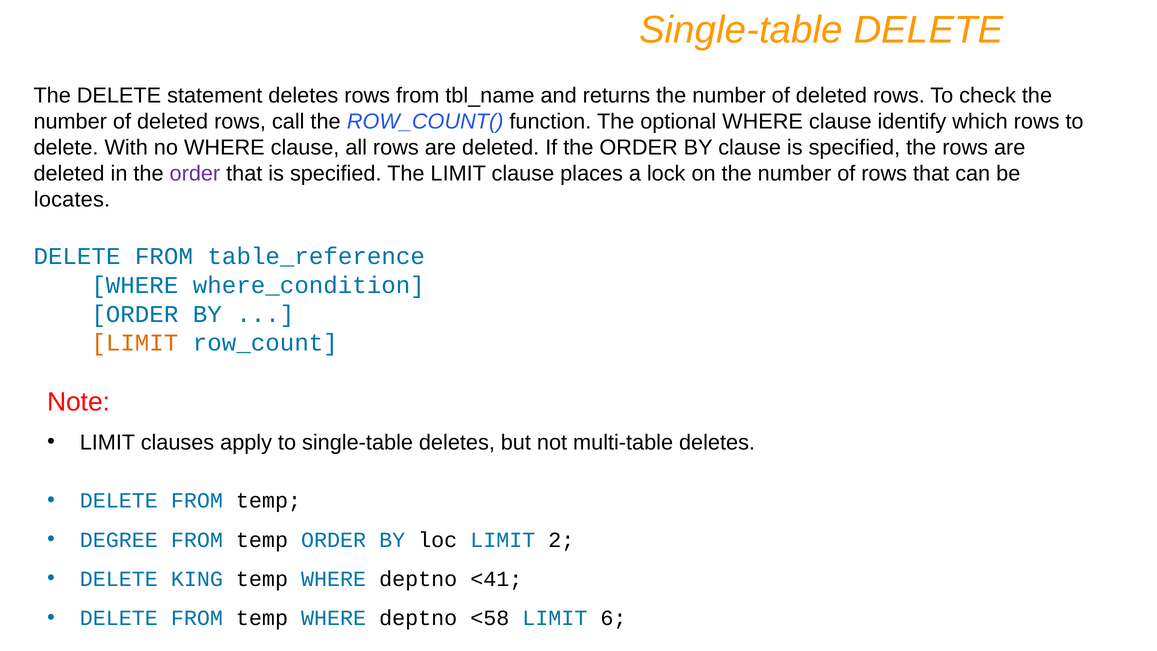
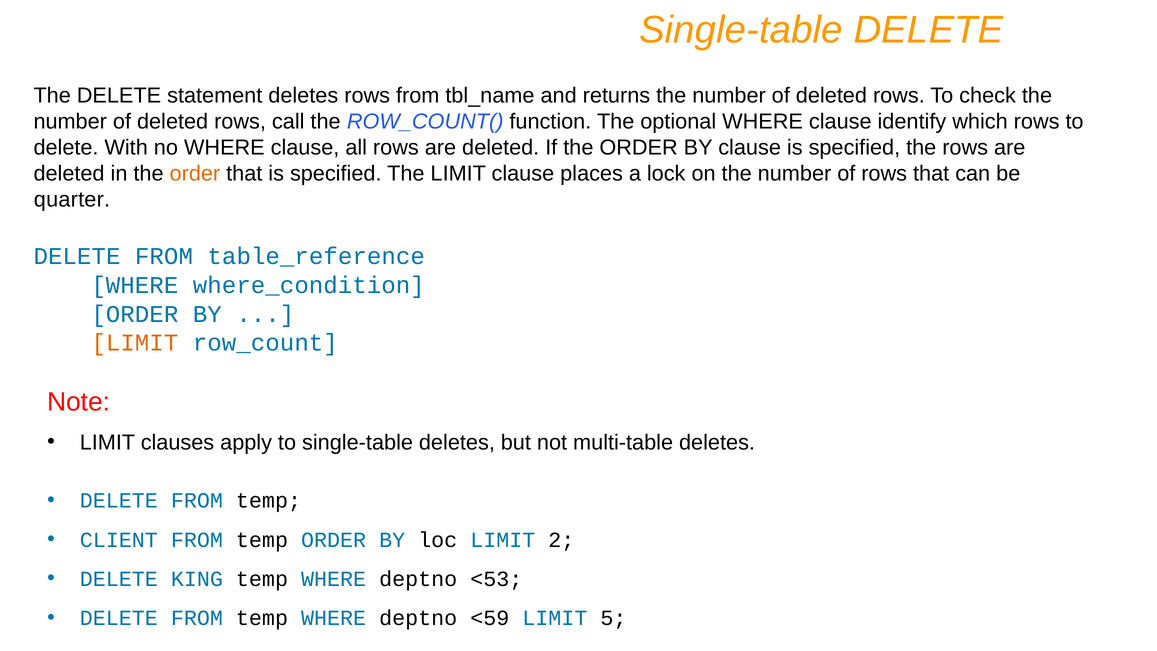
order at (195, 173) colour: purple -> orange
locates: locates -> quarter
DEGREE: DEGREE -> CLIENT
<41: <41 -> <53
<58: <58 -> <59
6: 6 -> 5
